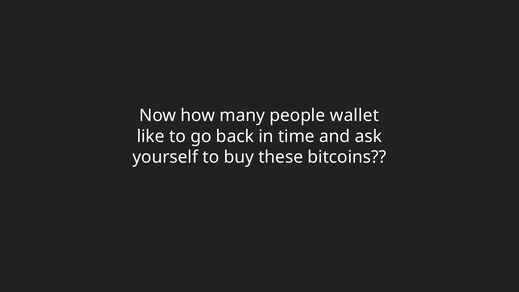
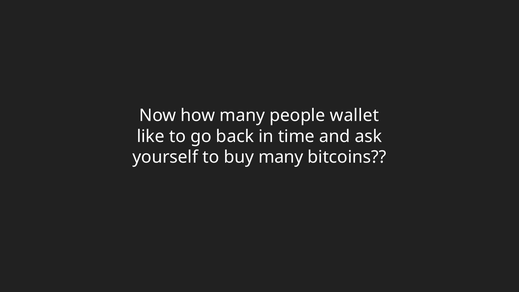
buy these: these -> many
